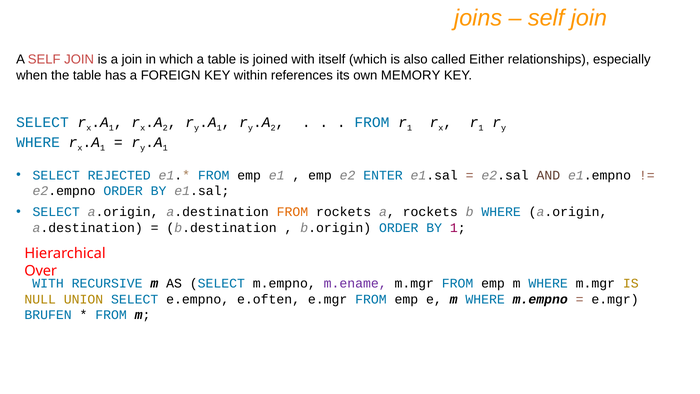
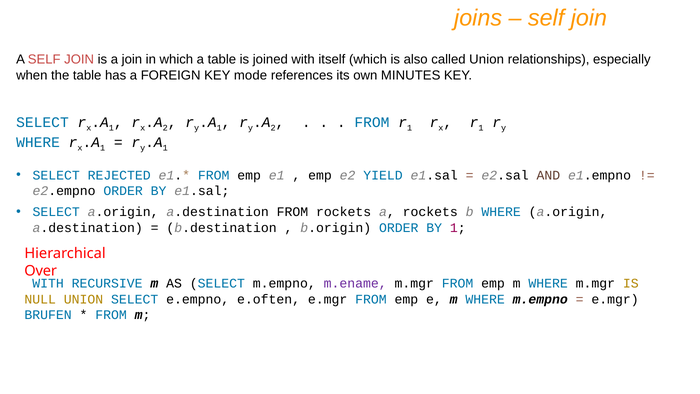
called Either: Either -> Union
within: within -> mode
MEMORY: MEMORY -> MINUTES
ENTER: ENTER -> YIELD
FROM at (292, 212) colour: orange -> black
